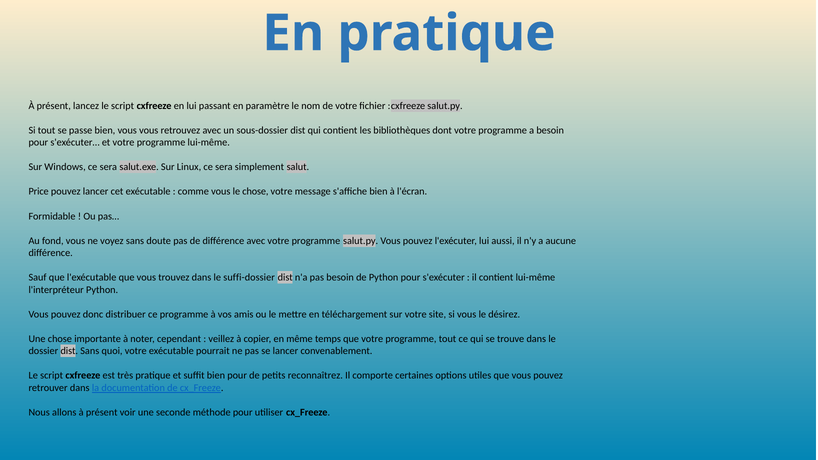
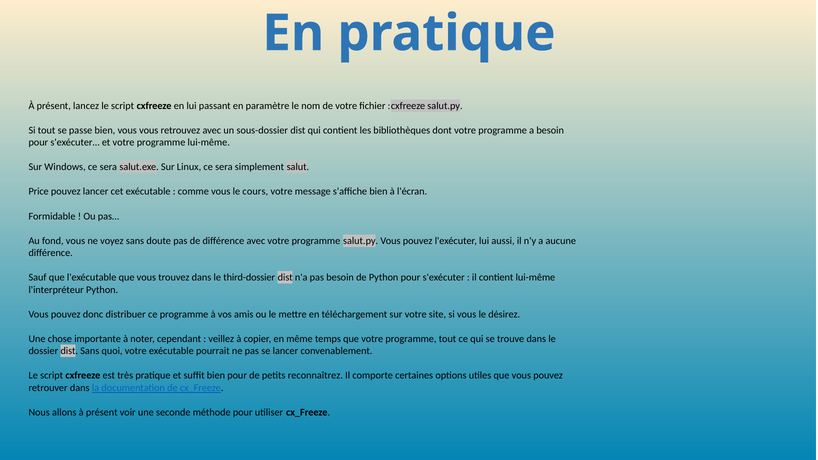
le chose: chose -> cours
suffi-dossier: suffi-dossier -> third-dossier
